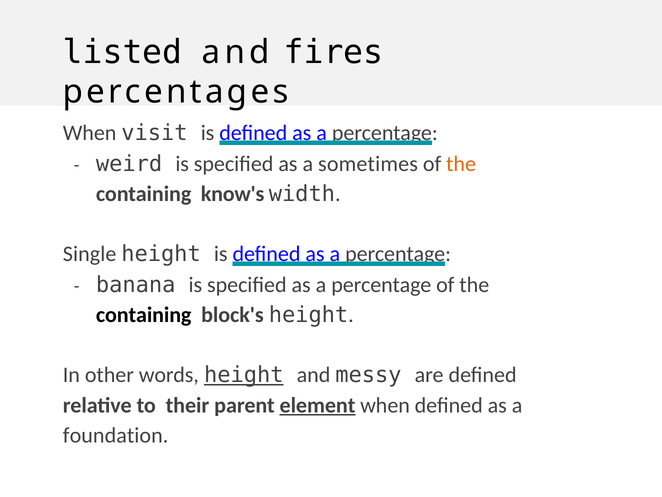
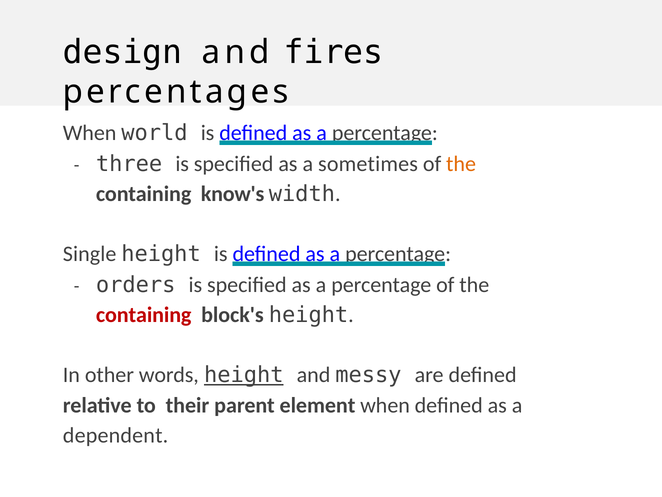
listed: listed -> design
visit: visit -> world
weird: weird -> three
banana: banana -> orders
containing at (144, 315) colour: black -> red
element underline: present -> none
foundation: foundation -> dependent
